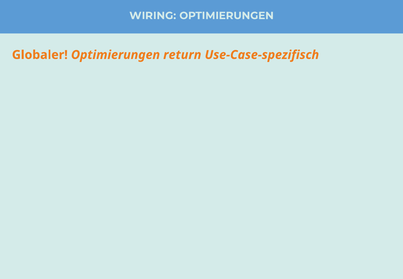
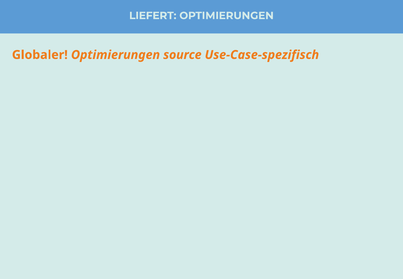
WIRING: WIRING -> LIEFERT
return: return -> source
